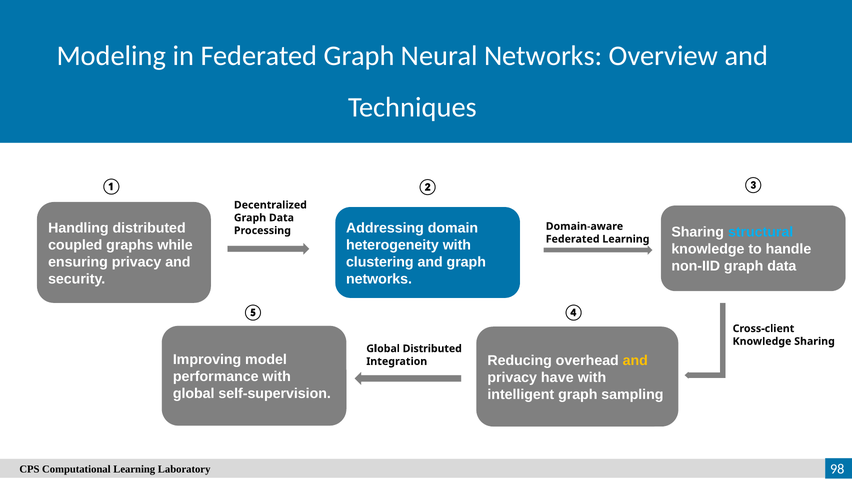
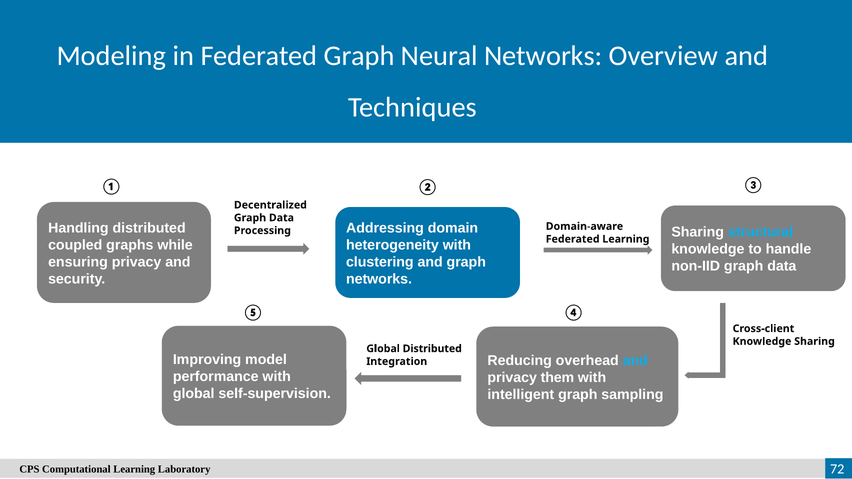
and at (635, 361) colour: yellow -> light blue
have: have -> them
98: 98 -> 72
